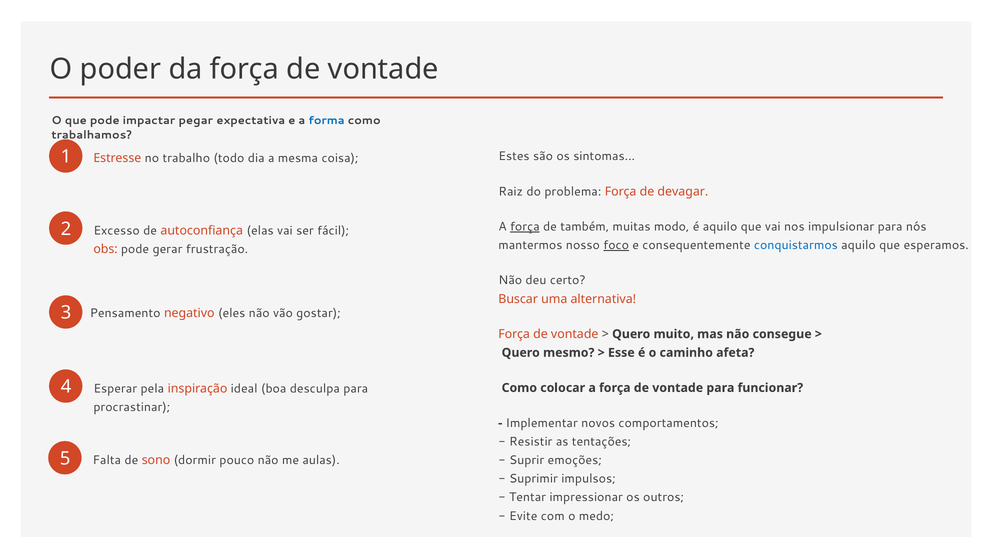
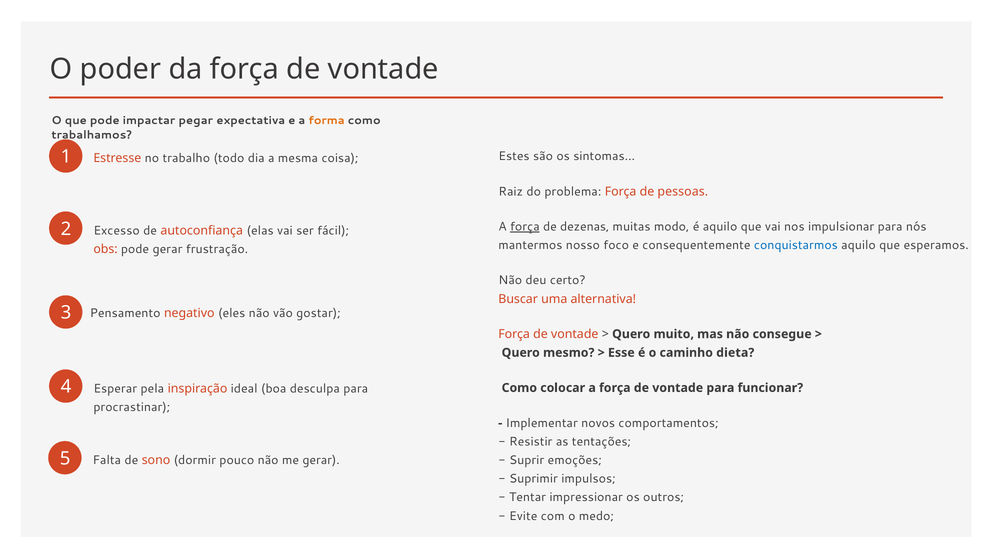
forma colour: blue -> orange
devagar: devagar -> pessoas
também: também -> dezenas
foco underline: present -> none
afeta: afeta -> dieta
me aulas: aulas -> gerar
